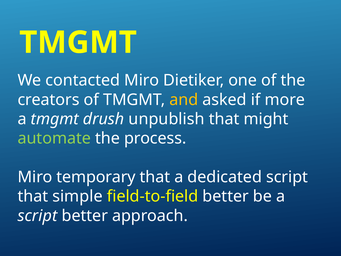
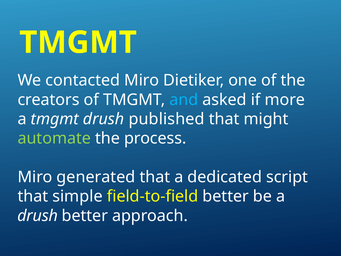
and colour: yellow -> light blue
unpublish: unpublish -> published
temporary: temporary -> generated
script at (37, 216): script -> drush
